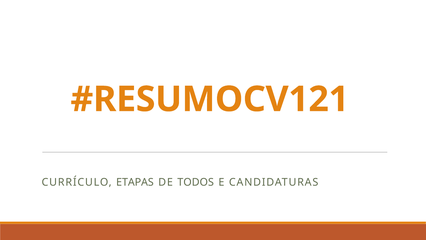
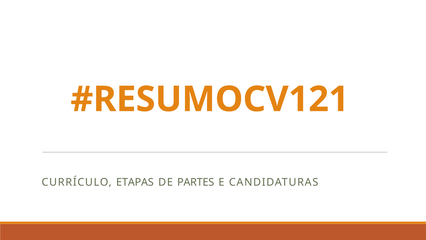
TODOS: TODOS -> PARTES
